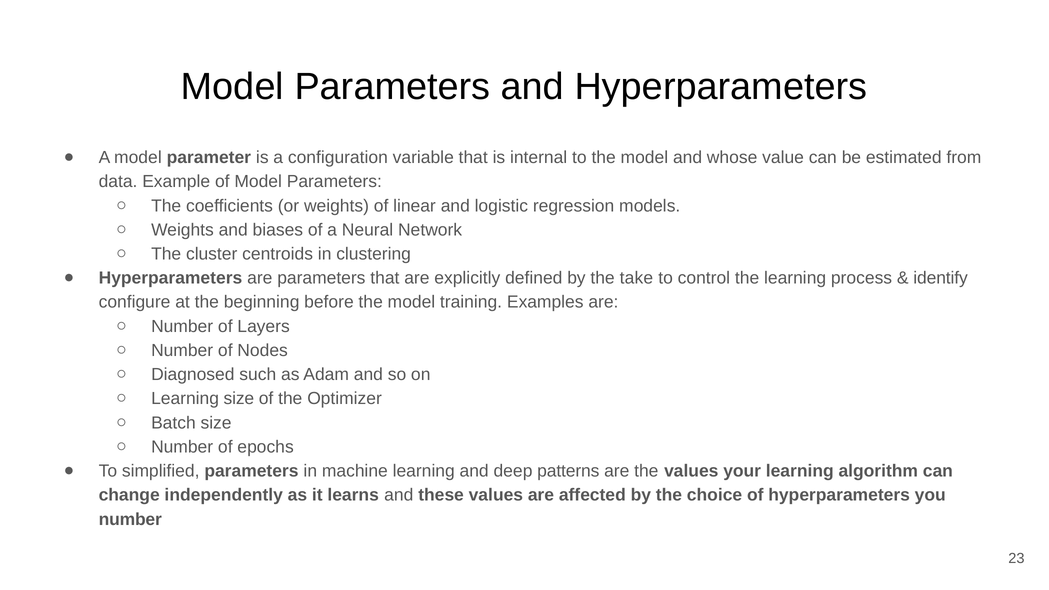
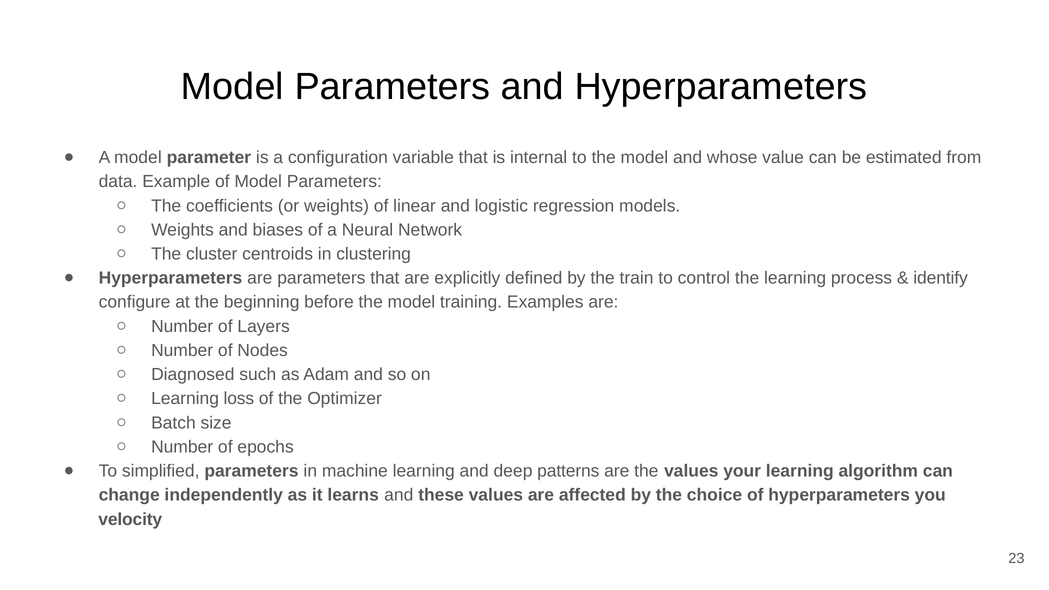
take: take -> train
Learning size: size -> loss
number at (130, 519): number -> velocity
